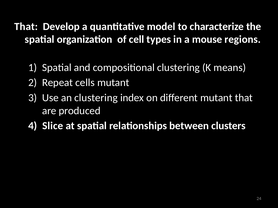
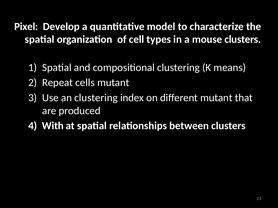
That at (26, 27): That -> Pixel
mouse regions: regions -> clusters
Slice: Slice -> With
